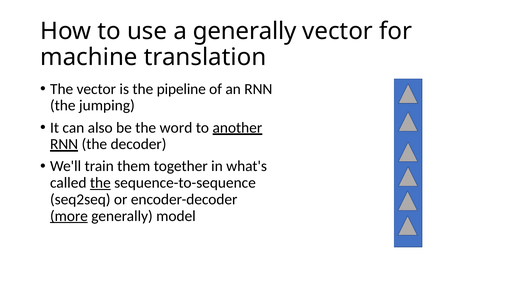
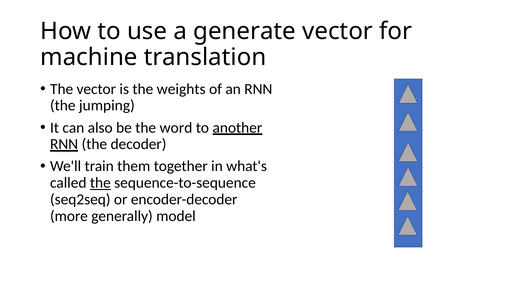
a generally: generally -> generate
pipeline: pipeline -> weights
more underline: present -> none
